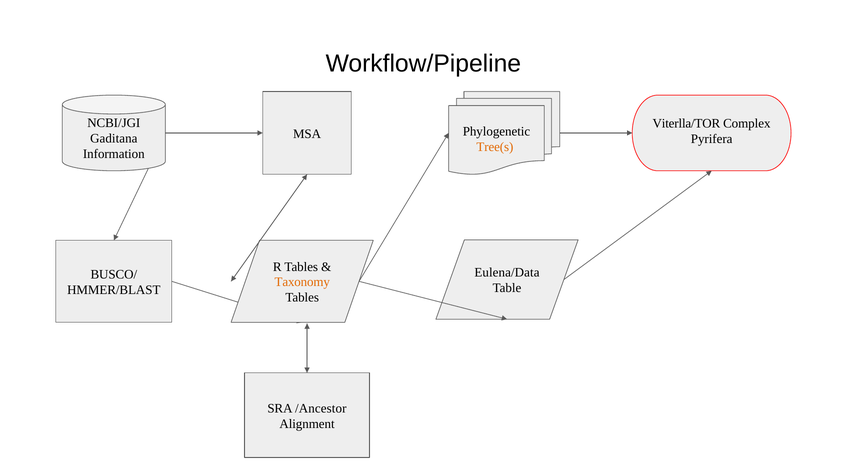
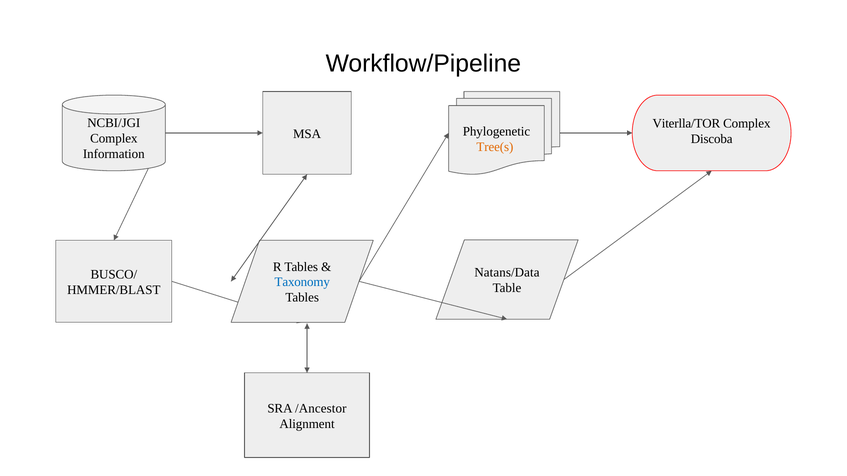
Gaditana at (114, 139): Gaditana -> Complex
Pyrifera: Pyrifera -> Discoba
Eulena/Data: Eulena/Data -> Natans/Data
Taxonomy colour: orange -> blue
